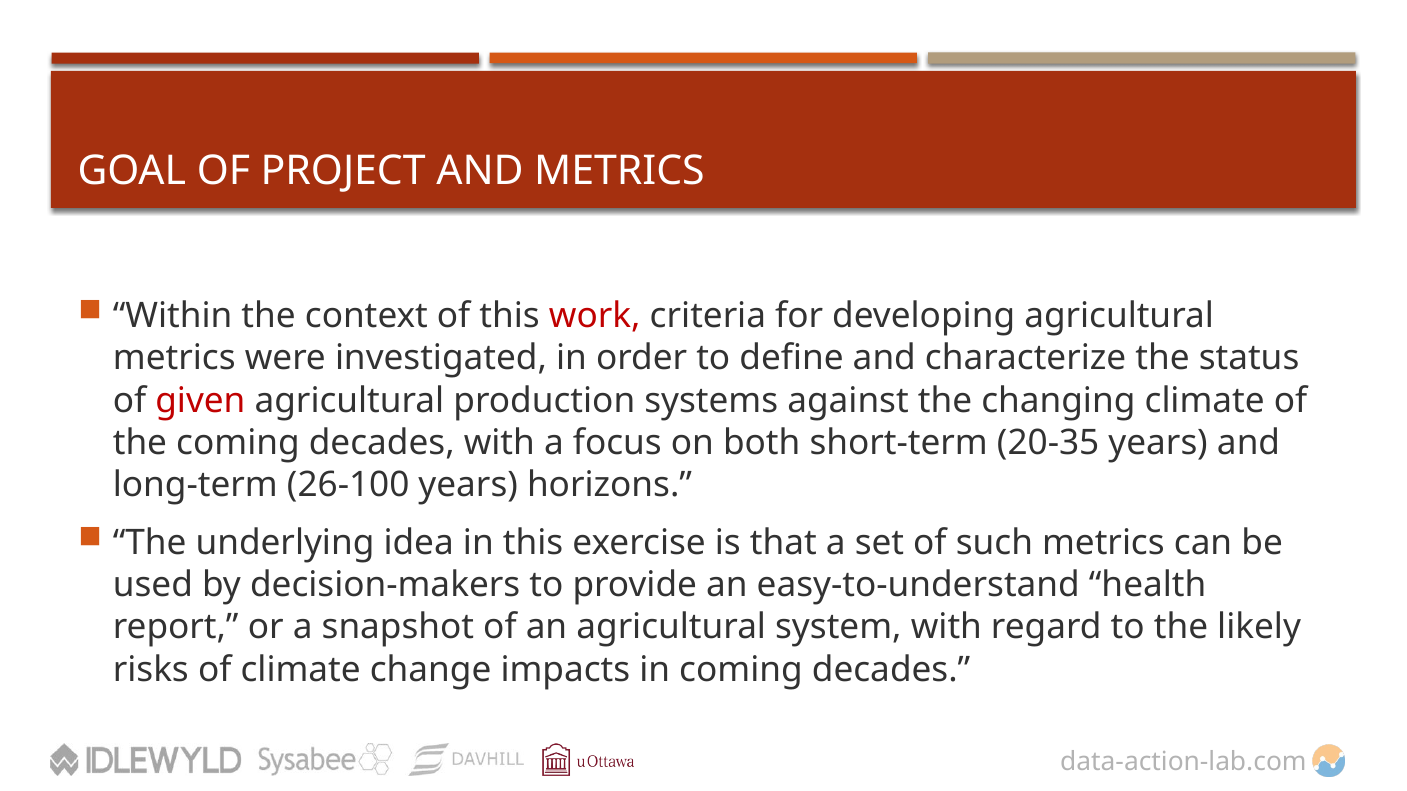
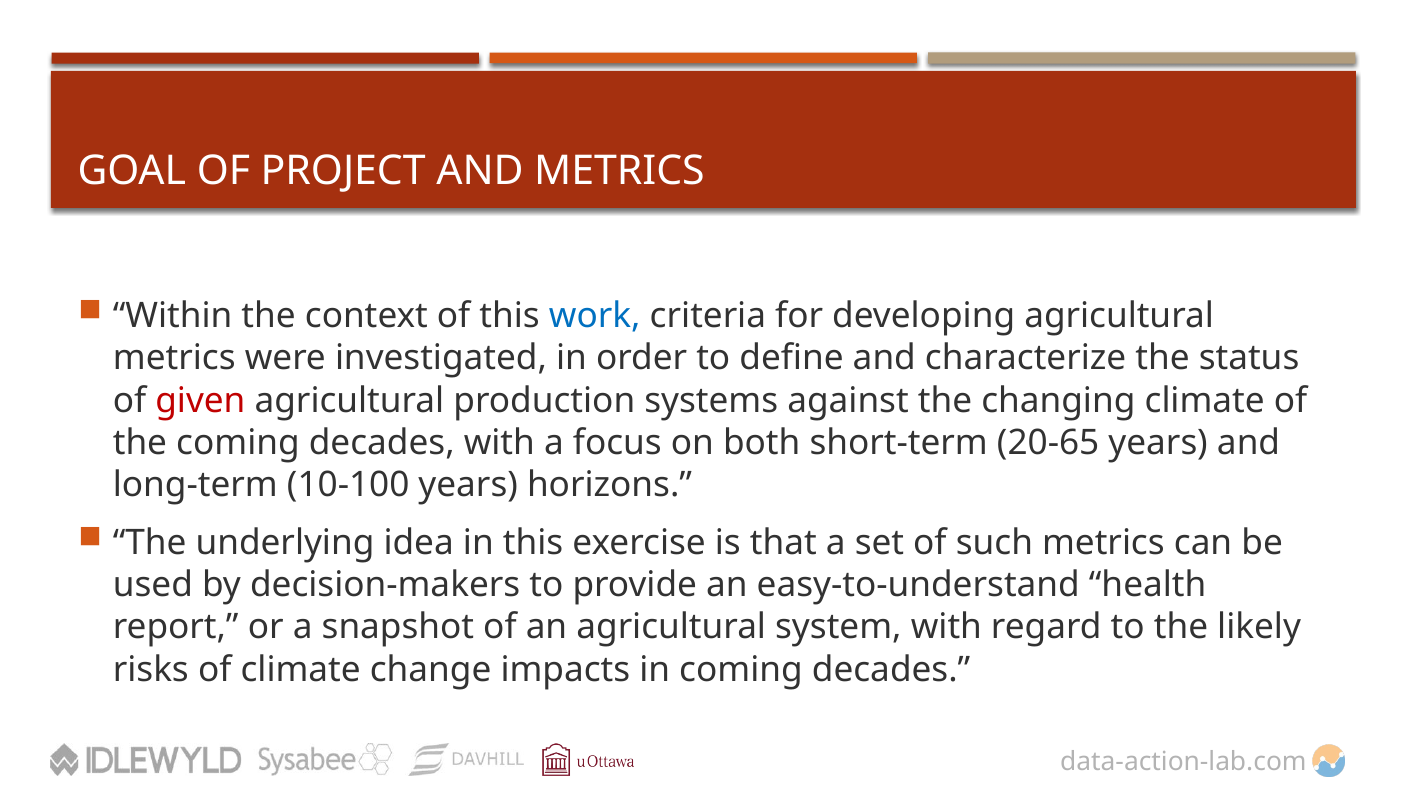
work colour: red -> blue
20-35: 20-35 -> 20-65
26-100: 26-100 -> 10-100
